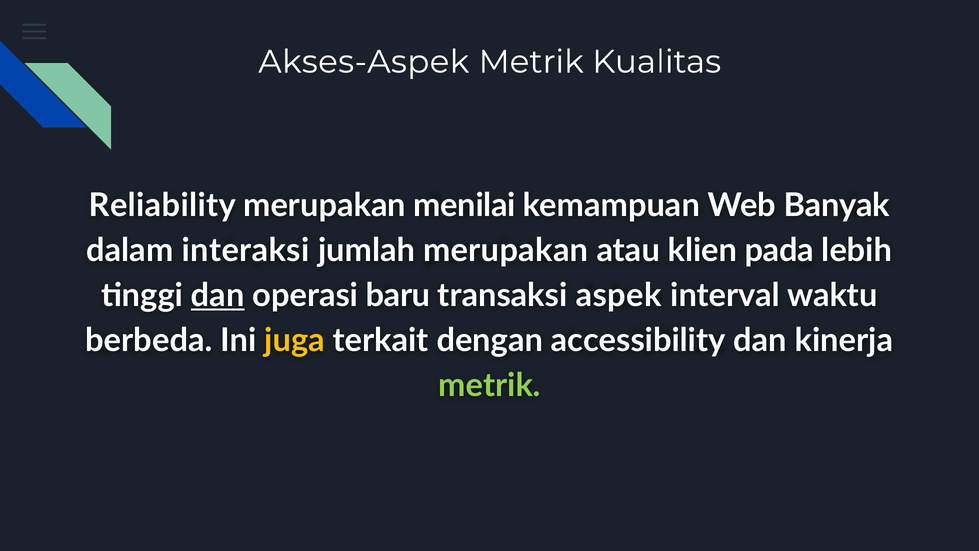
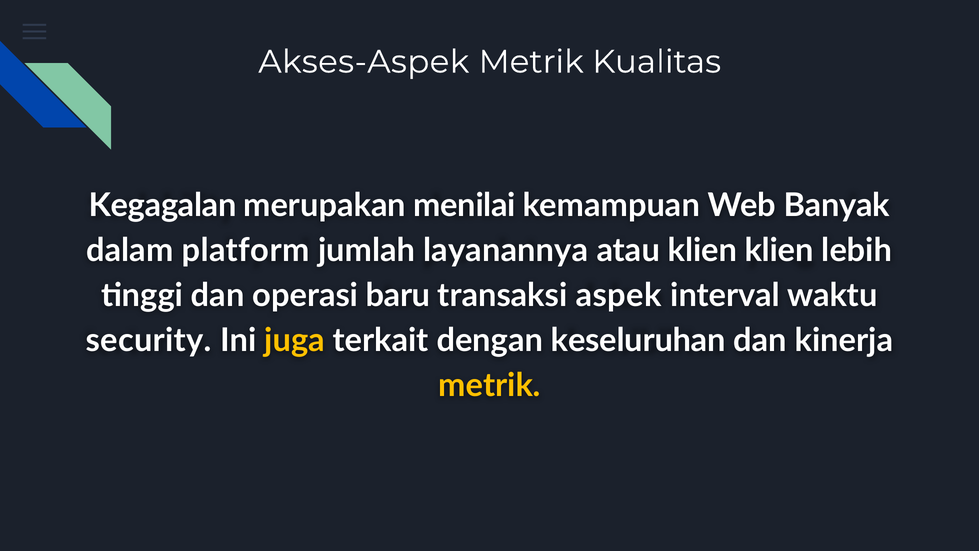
Reliability: Reliability -> Kegagalan
interaksi: interaksi -> platform
jumlah merupakan: merupakan -> layanannya
klien pada: pada -> klien
dan at (218, 295) underline: present -> none
berbeda: berbeda -> security
accessibility: accessibility -> keseluruhan
metrik at (490, 385) colour: light green -> yellow
